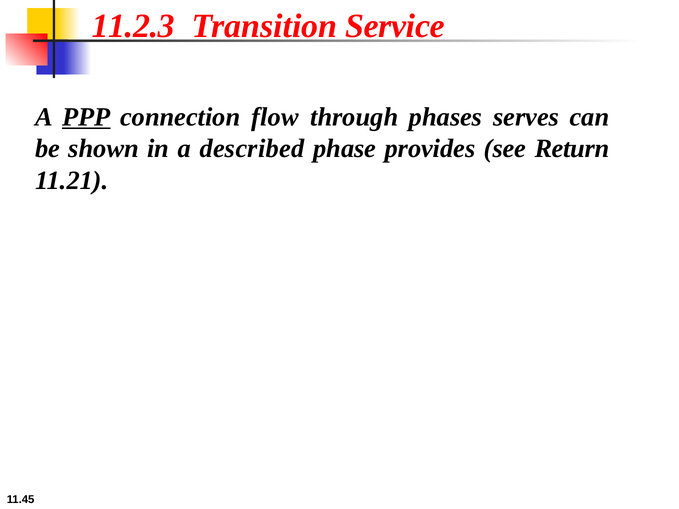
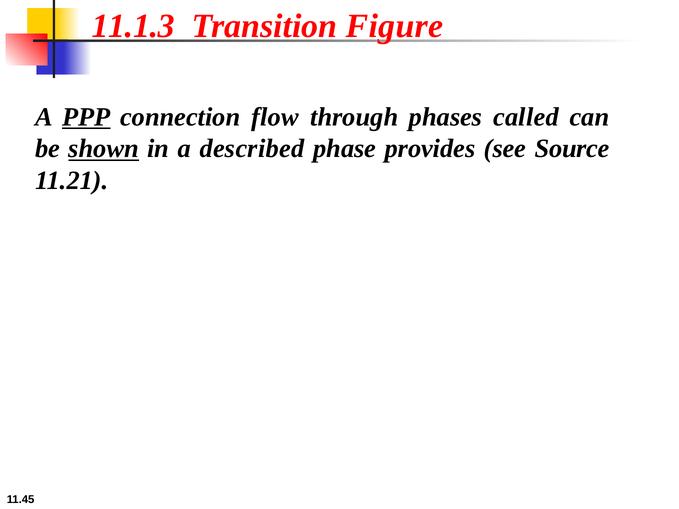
11.2.3: 11.2.3 -> 11.1.3
Service: Service -> Figure
serves: serves -> called
shown underline: none -> present
Return: Return -> Source
